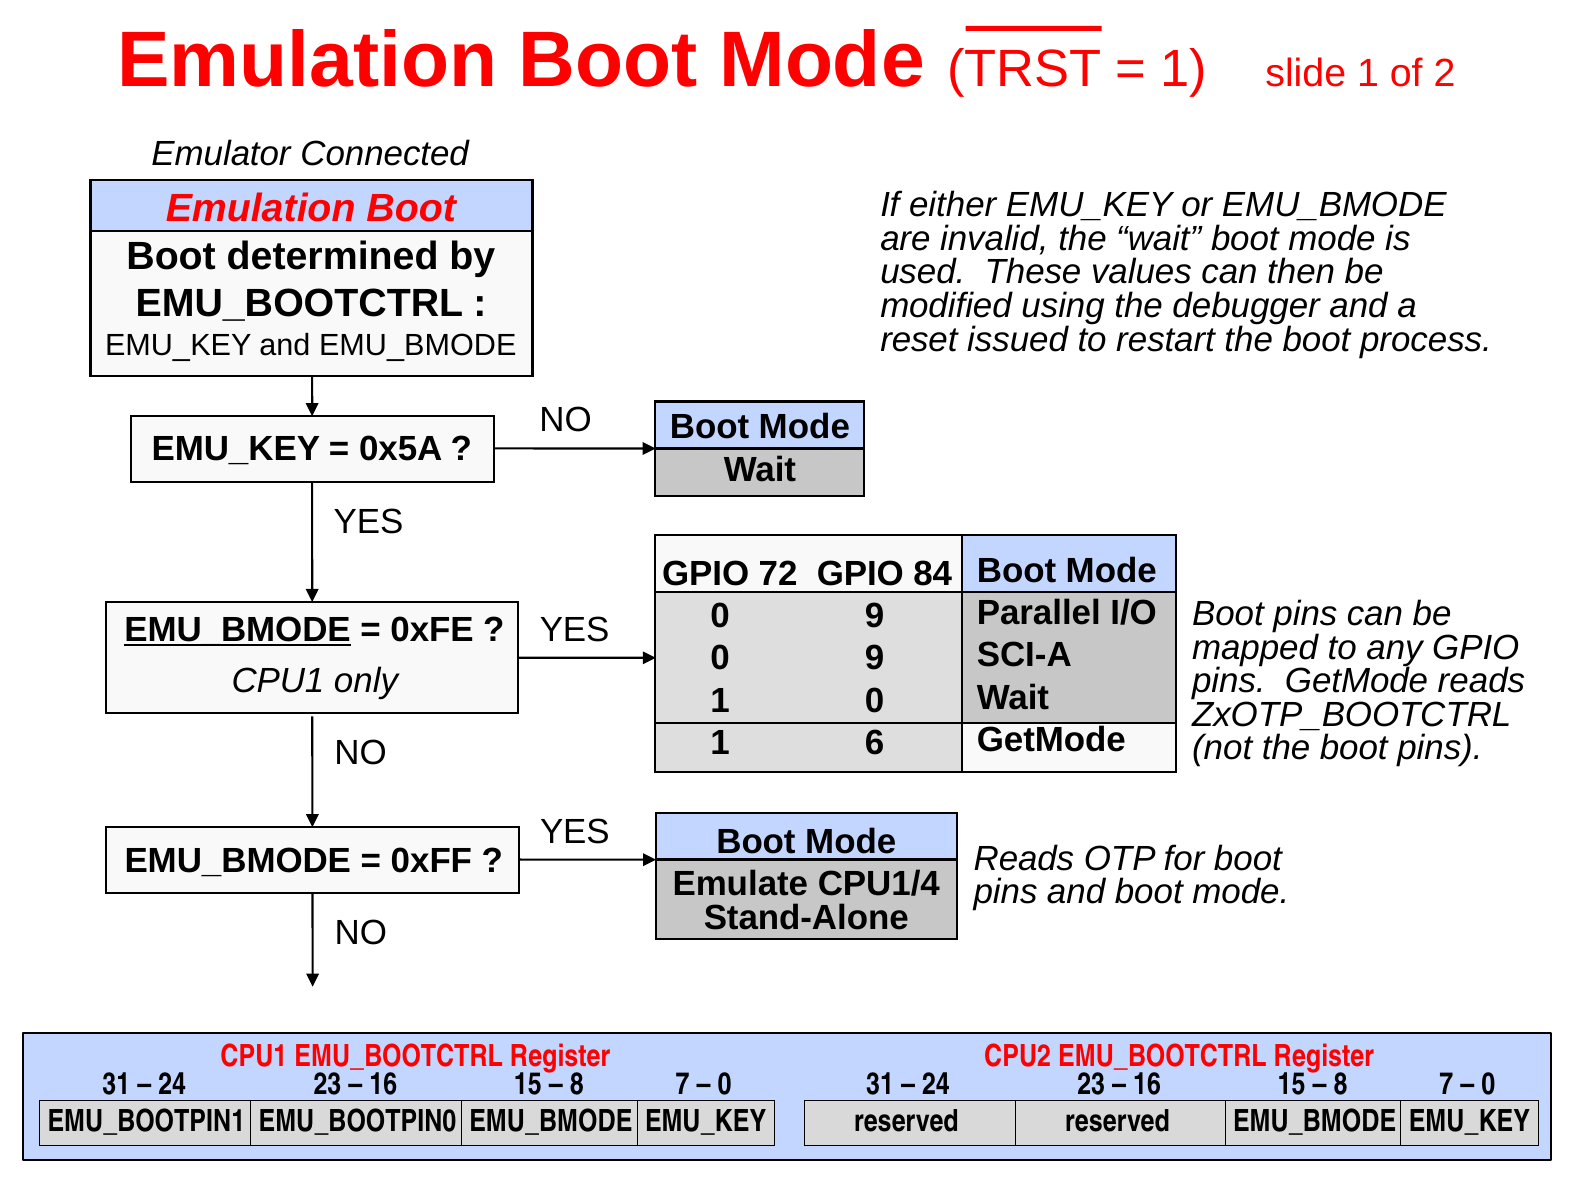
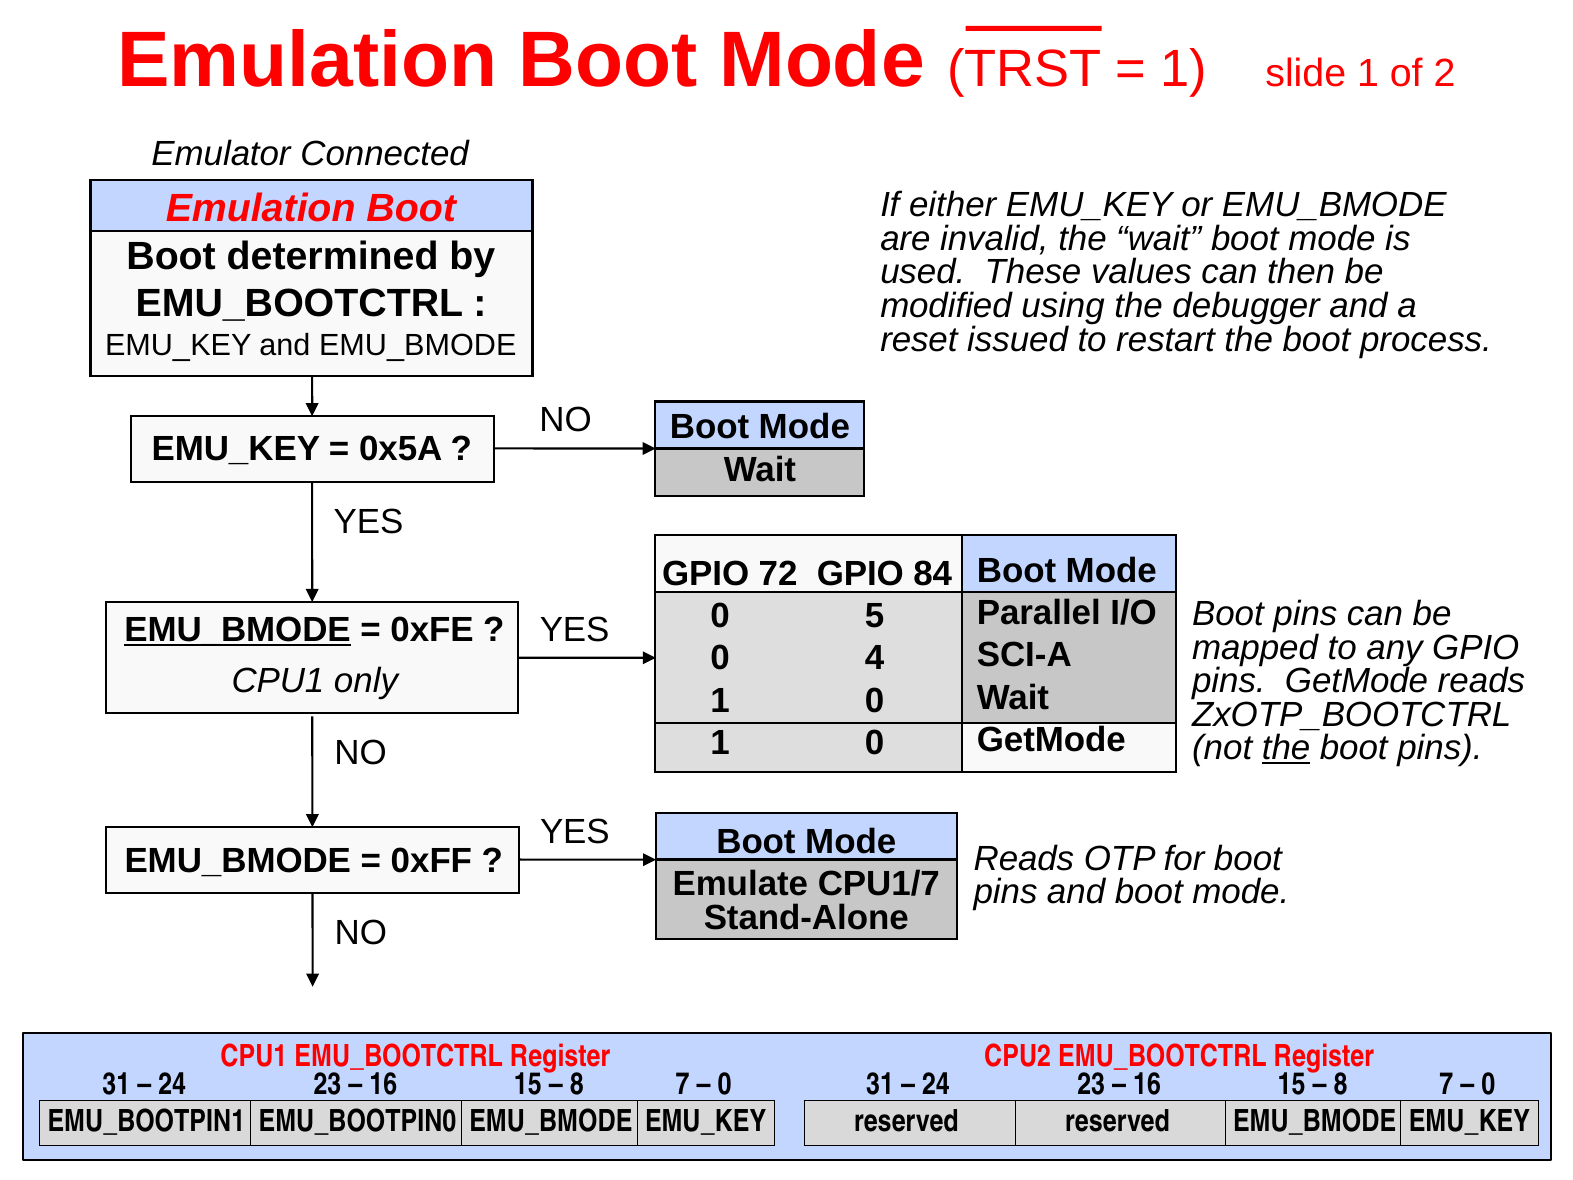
9 at (874, 616): 9 -> 5
9 at (874, 658): 9 -> 4
6 at (874, 743): 6 -> 0
the at (1286, 748) underline: none -> present
CPU1/4: CPU1/4 -> CPU1/7
